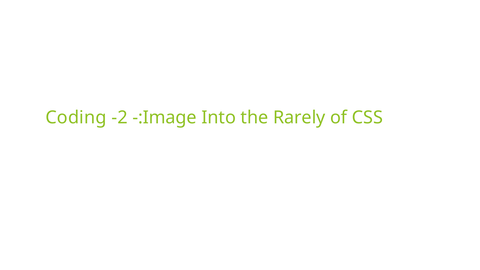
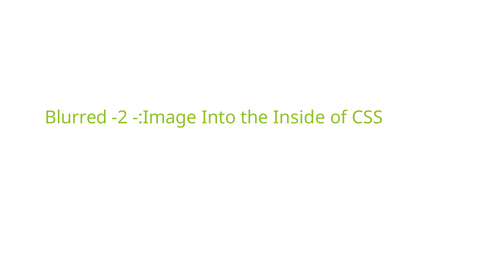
Coding: Coding -> Blurred
Rarely: Rarely -> Inside
